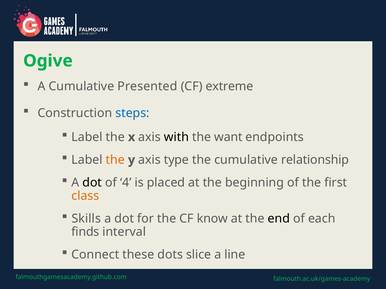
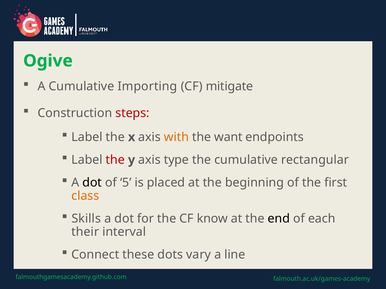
Presented: Presented -> Importing
extreme: extreme -> mitigate
steps colour: blue -> red
with colour: black -> orange
the at (115, 160) colour: orange -> red
relationship: relationship -> rectangular
4: 4 -> 5
finds: finds -> their
slice: slice -> vary
